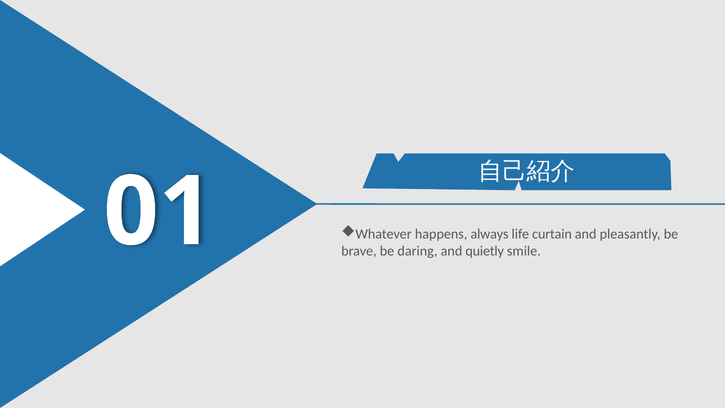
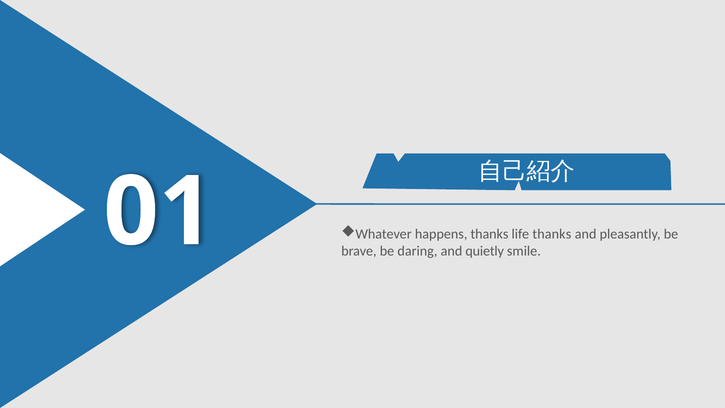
happens always: always -> thanks
life curtain: curtain -> thanks
